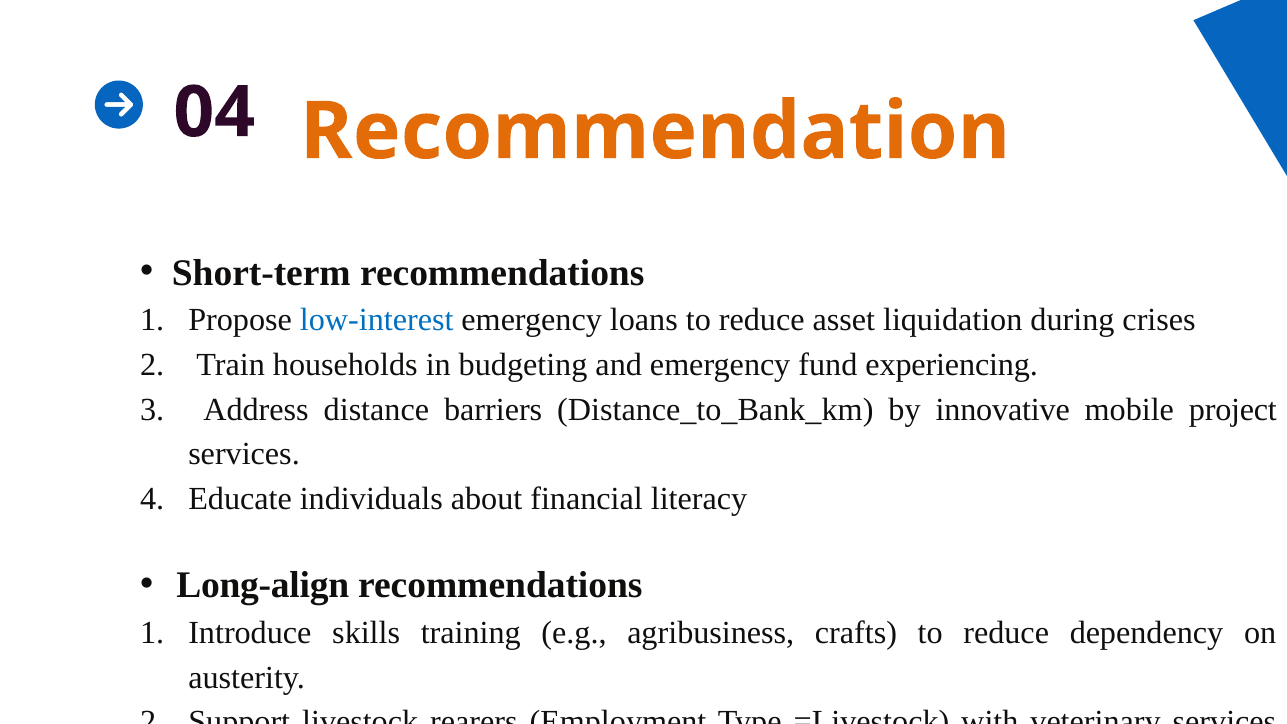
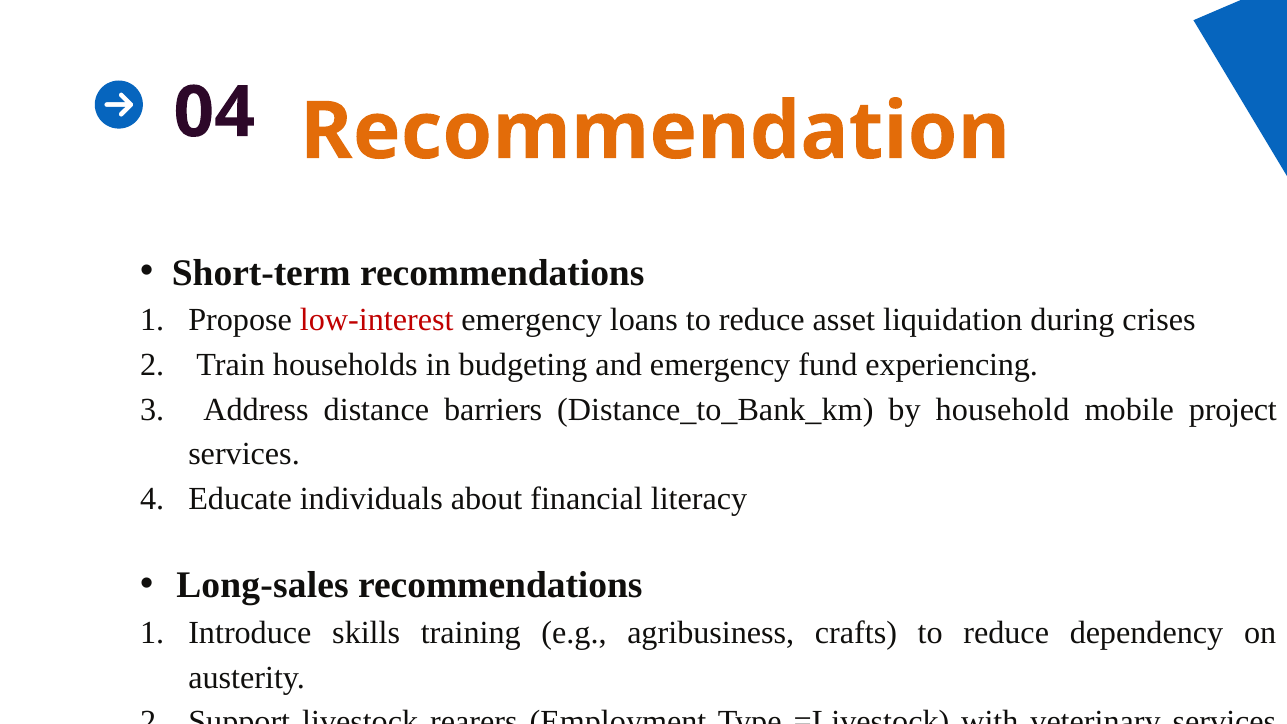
low-interest colour: blue -> red
innovative: innovative -> household
Long-align: Long-align -> Long-sales
